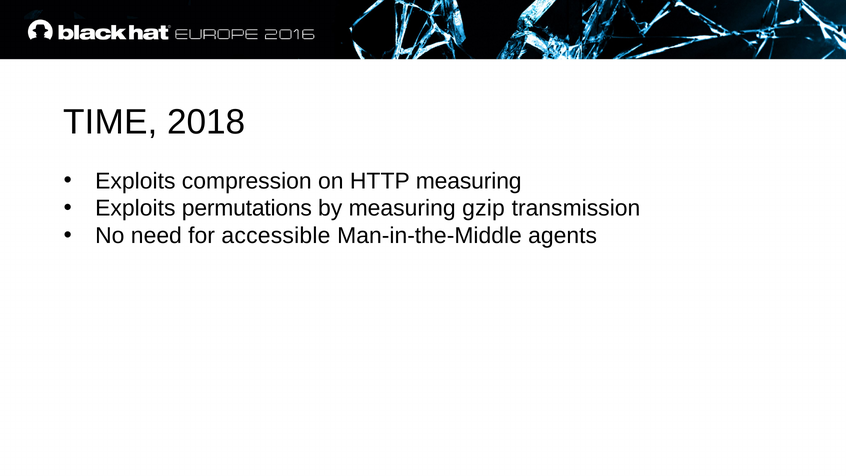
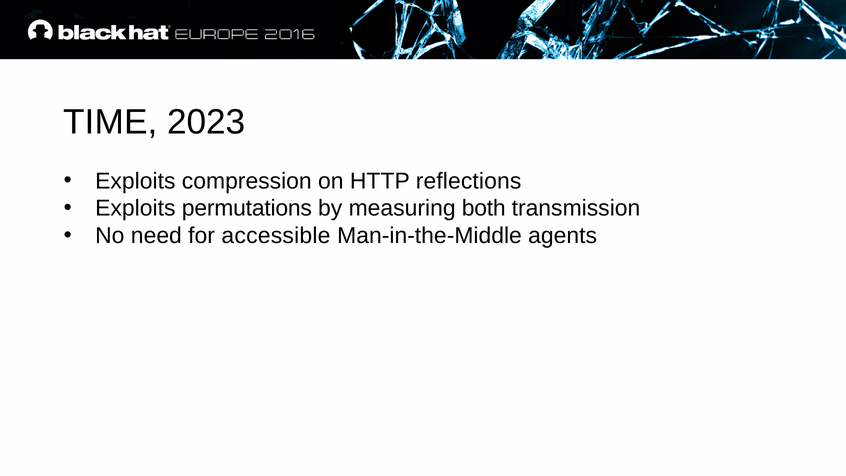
2018: 2018 -> 2023
HTTP measuring: measuring -> reflections
gzip: gzip -> both
